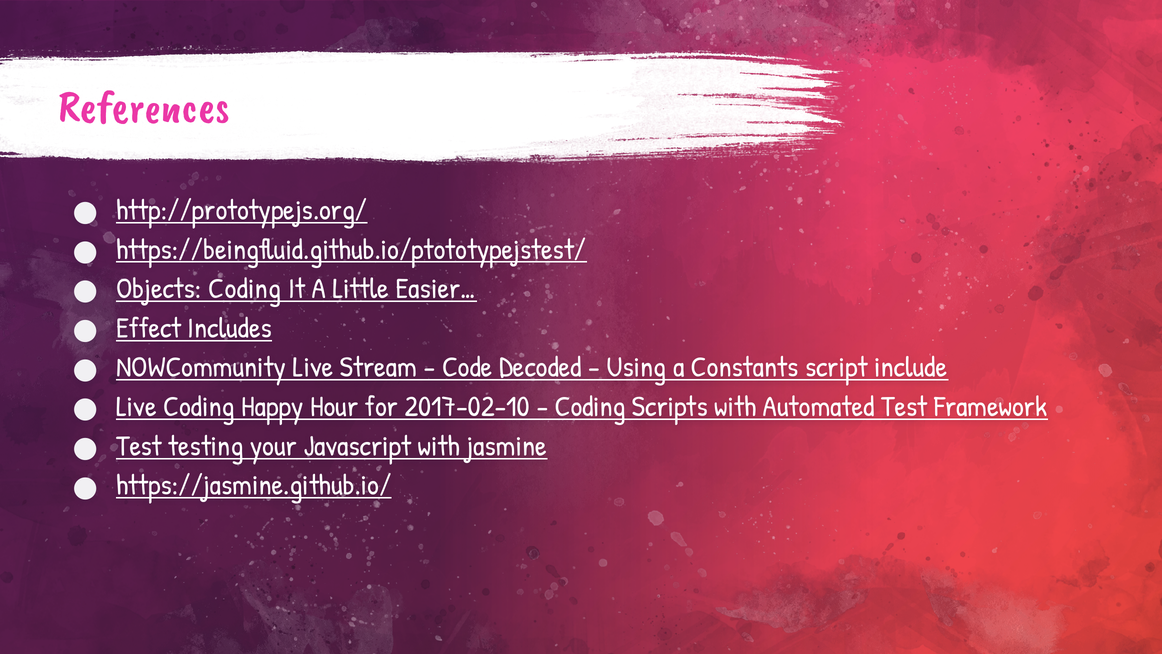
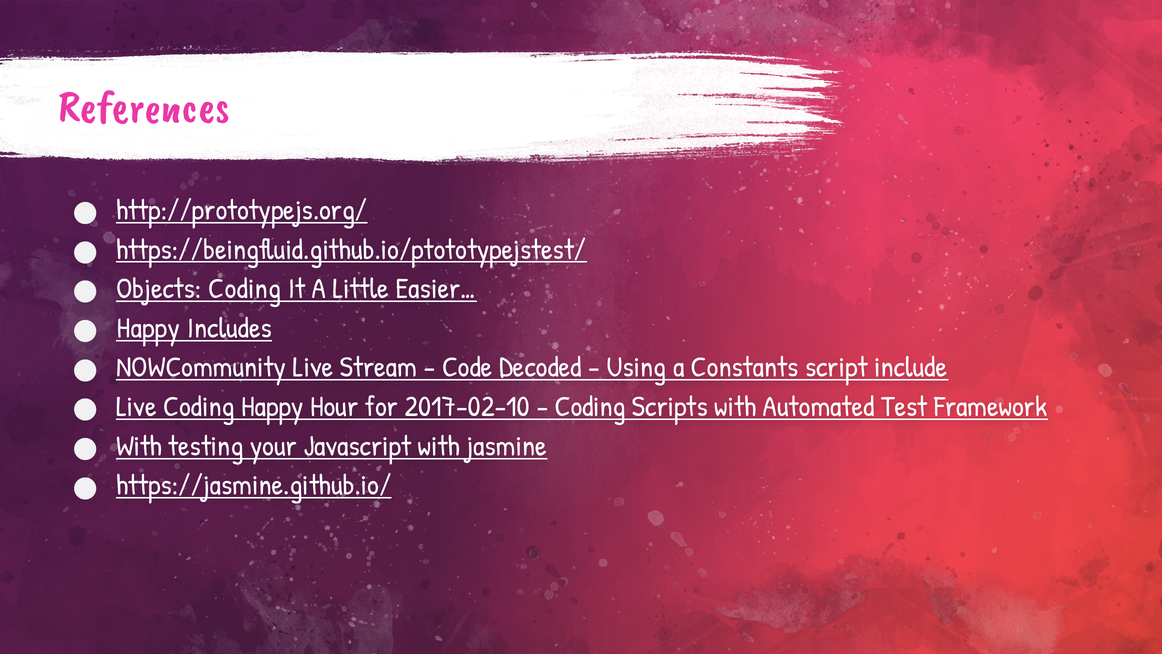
Effect at (149, 328): Effect -> Happy
Test at (139, 446): Test -> With
